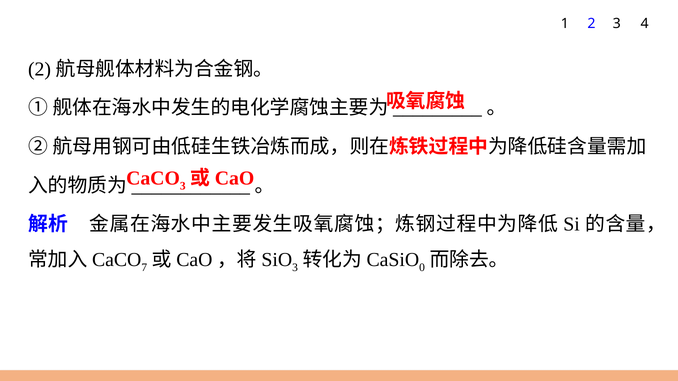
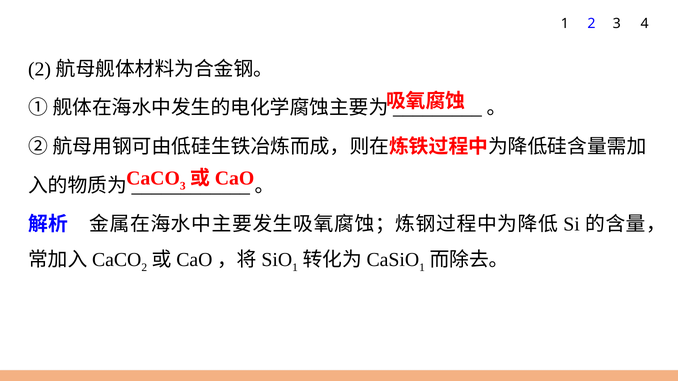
7 at (144, 268): 7 -> 2
3 at (295, 268): 3 -> 1
0 at (422, 268): 0 -> 1
